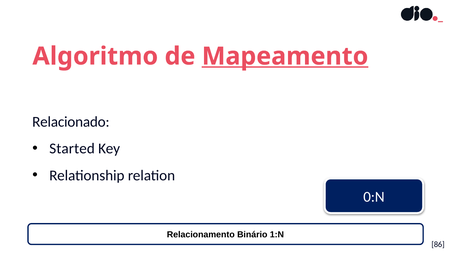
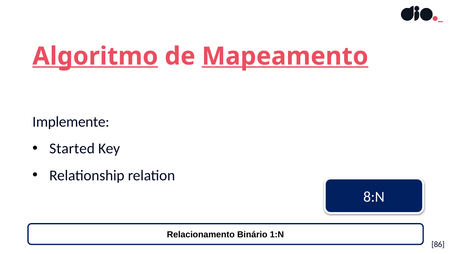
Algoritmo underline: none -> present
Relacionado: Relacionado -> Implemente
0:N: 0:N -> 8:N
